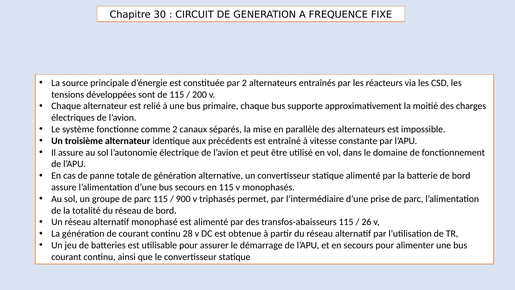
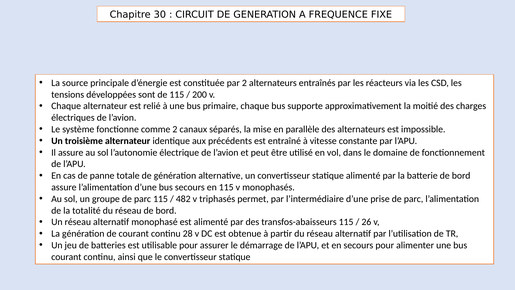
900: 900 -> 482
